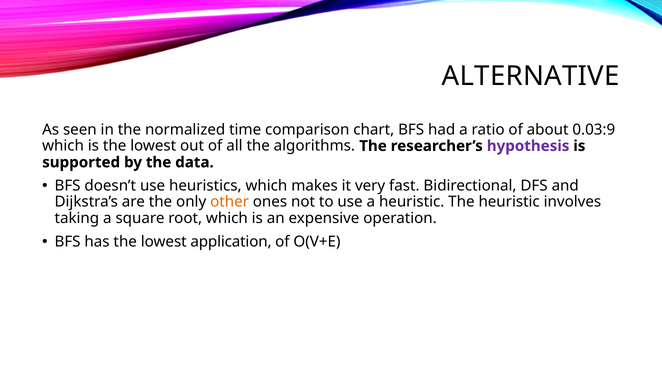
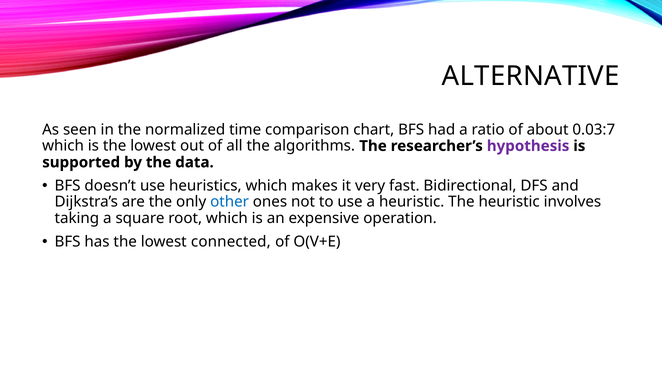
0.03:9: 0.03:9 -> 0.03:7
other colour: orange -> blue
application: application -> connected
